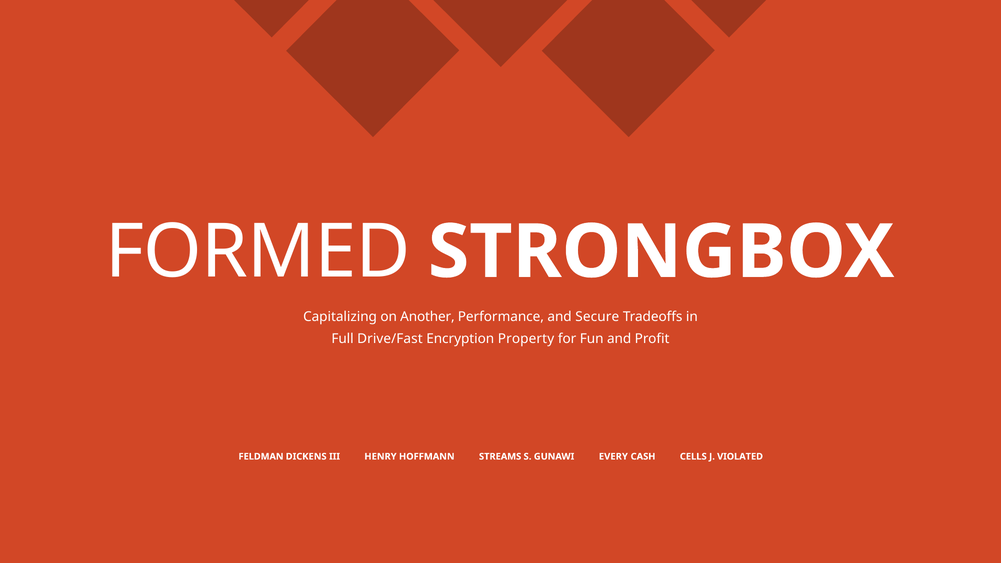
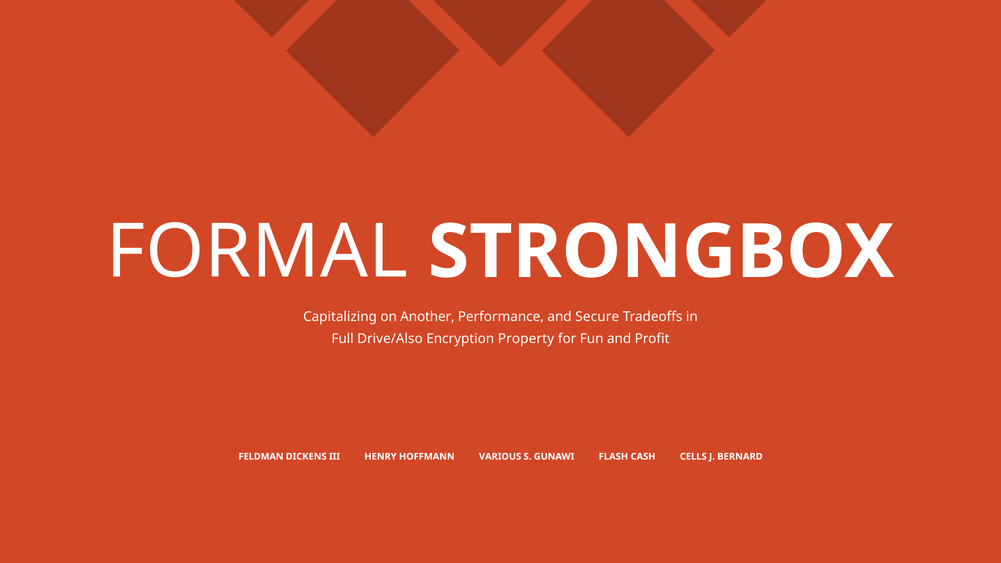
FORMED: FORMED -> FORMAL
Drive/Fast: Drive/Fast -> Drive/Also
STREAMS: STREAMS -> VARIOUS
EVERY: EVERY -> FLASH
VIOLATED: VIOLATED -> BERNARD
